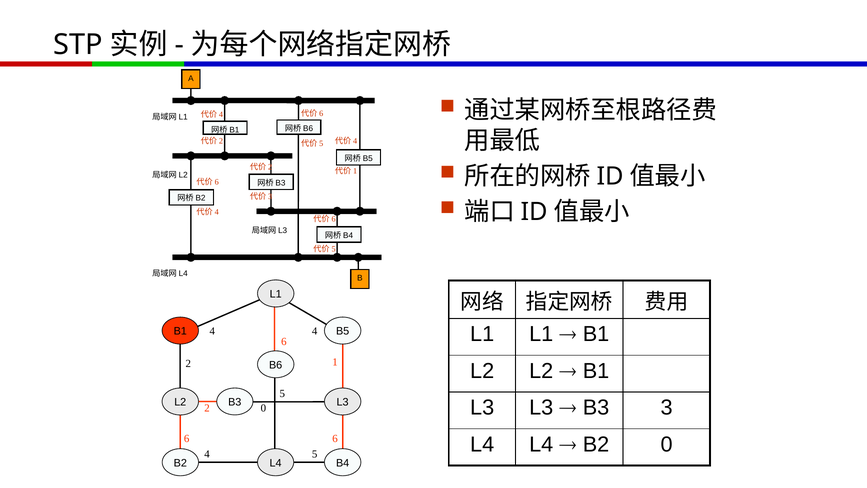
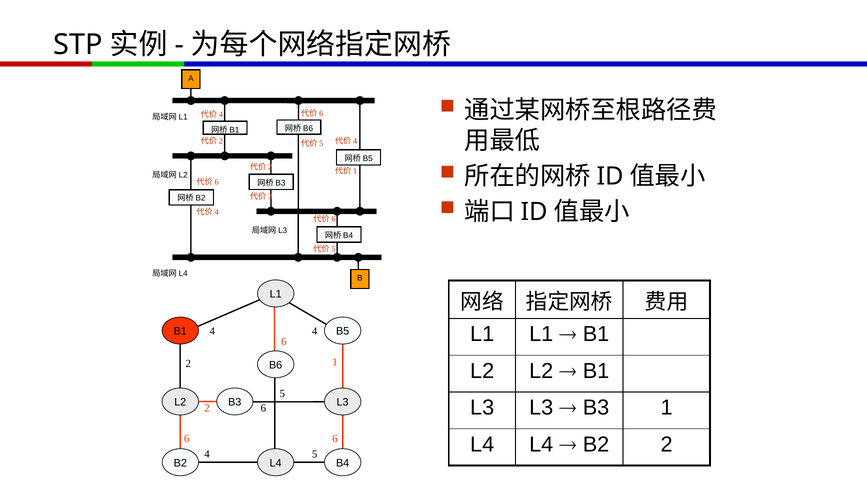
B3 3: 3 -> 1
2 0: 0 -> 6
B2 0: 0 -> 2
